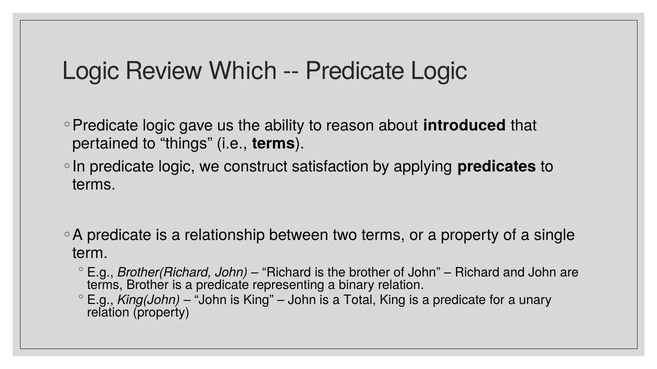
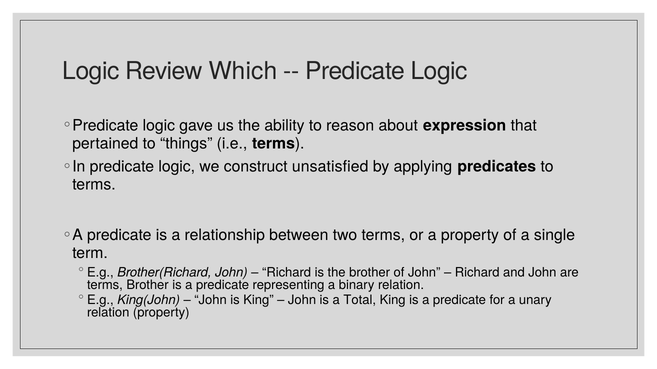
introduced: introduced -> expression
satisfaction: satisfaction -> unsatisfied
